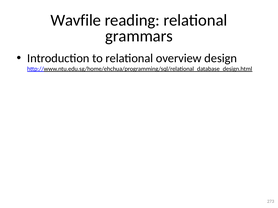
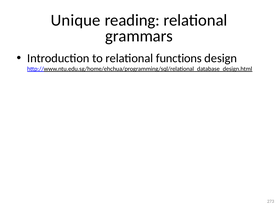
Wavfile: Wavfile -> Unique
overview: overview -> functions
